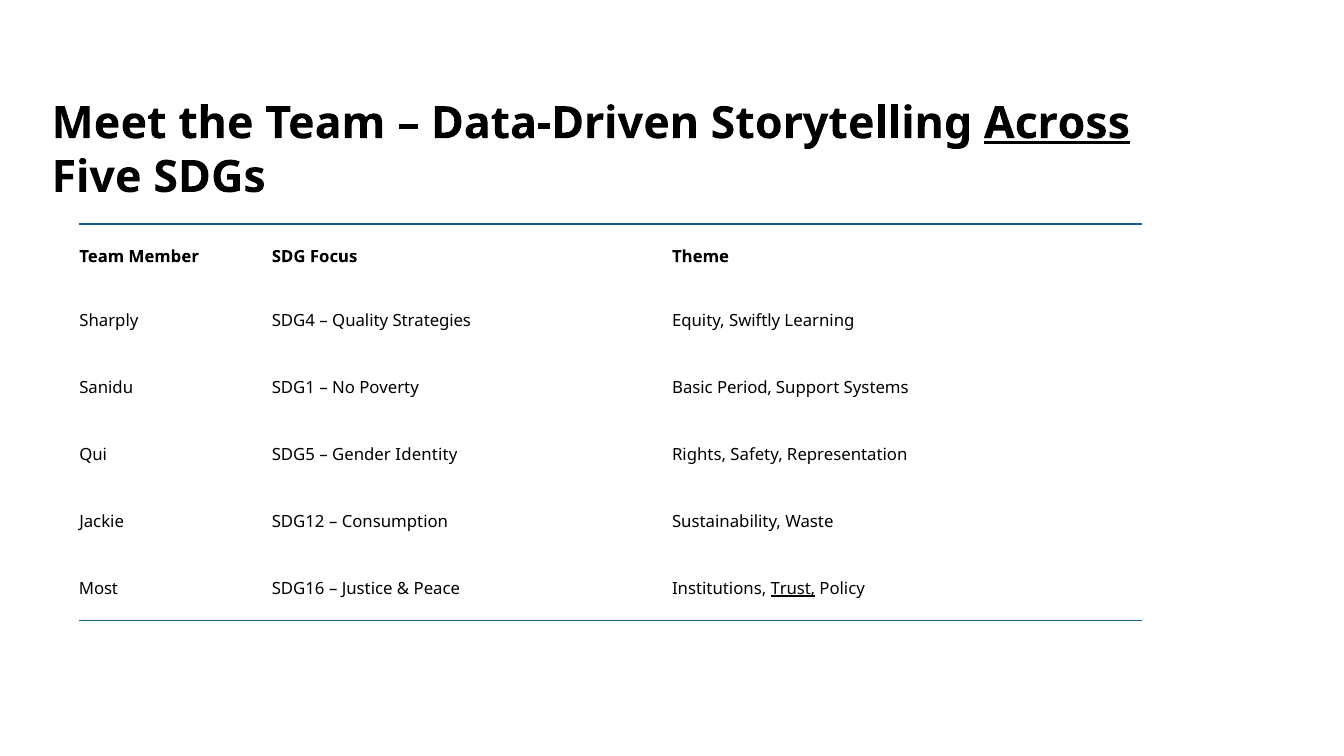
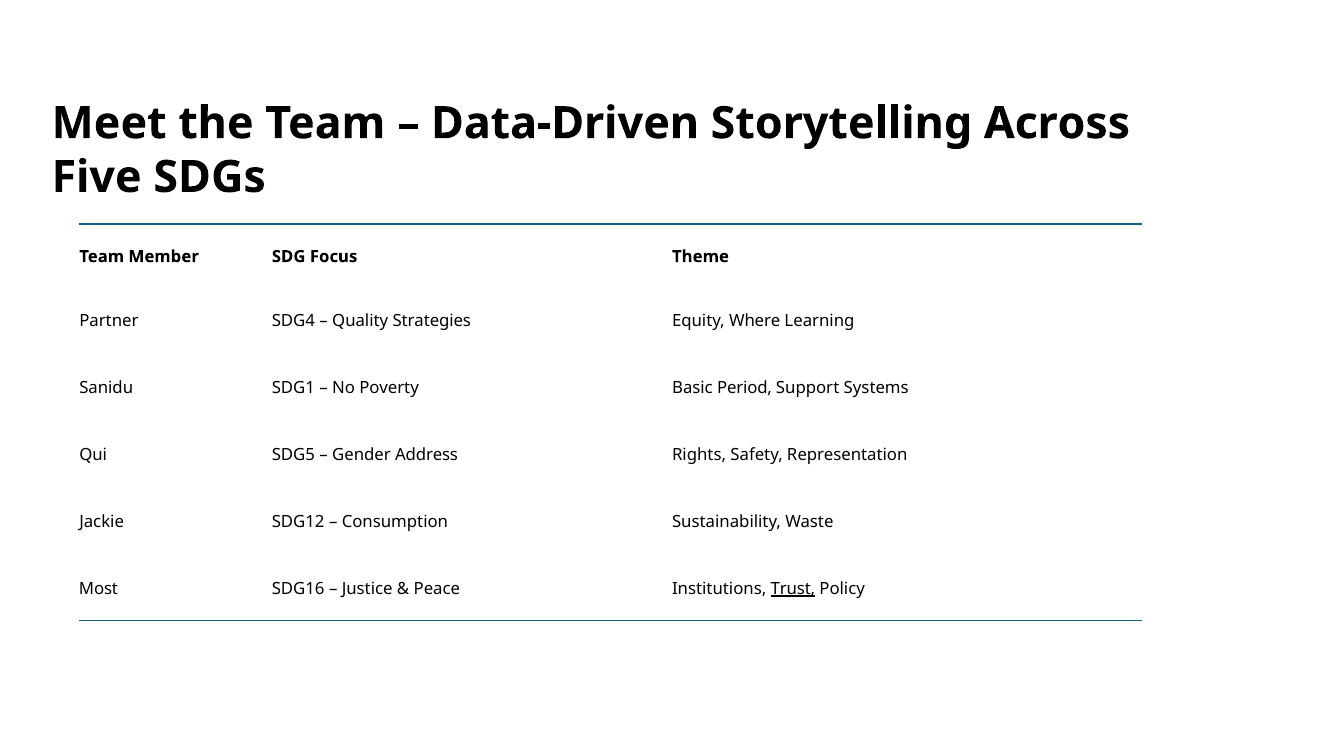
Across underline: present -> none
Sharply: Sharply -> Partner
Swiftly: Swiftly -> Where
Identity: Identity -> Address
